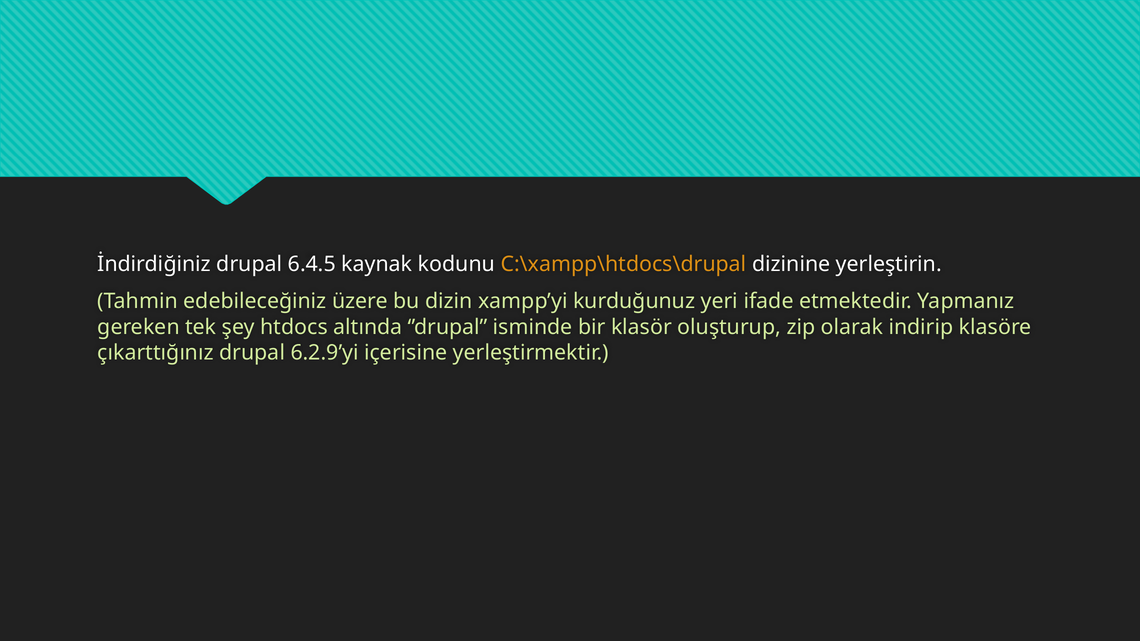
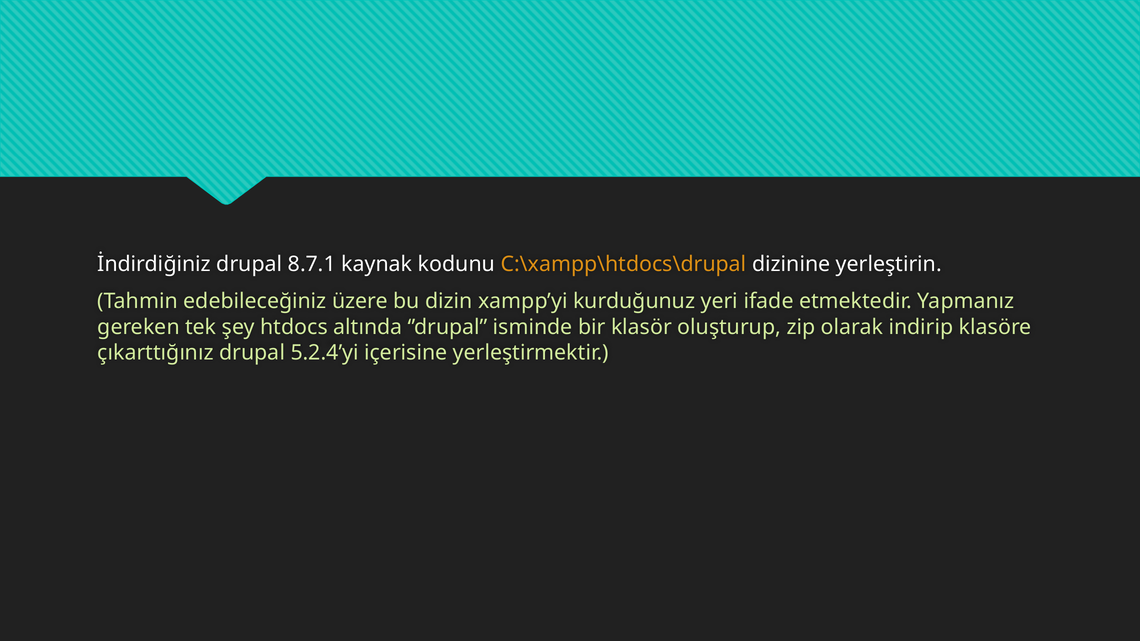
6.4.5: 6.4.5 -> 8.7.1
6.2.9’yi: 6.2.9’yi -> 5.2.4’yi
